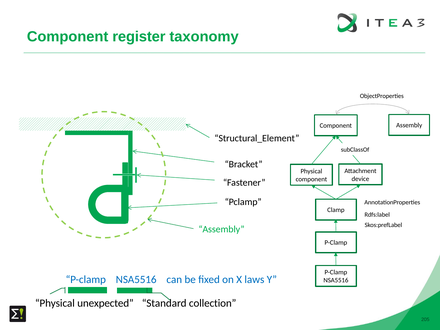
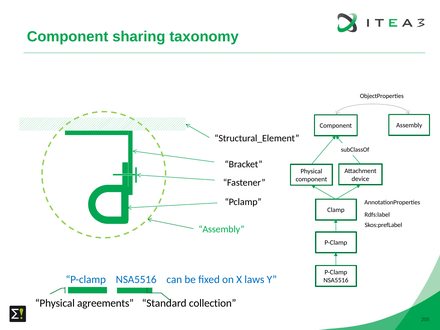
register: register -> sharing
unexpected: unexpected -> agreements
